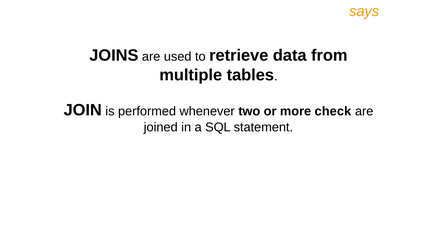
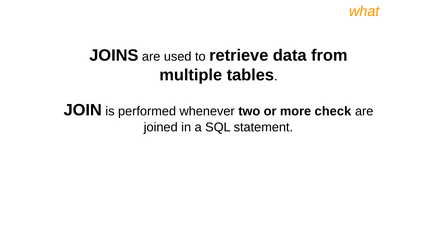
says: says -> what
